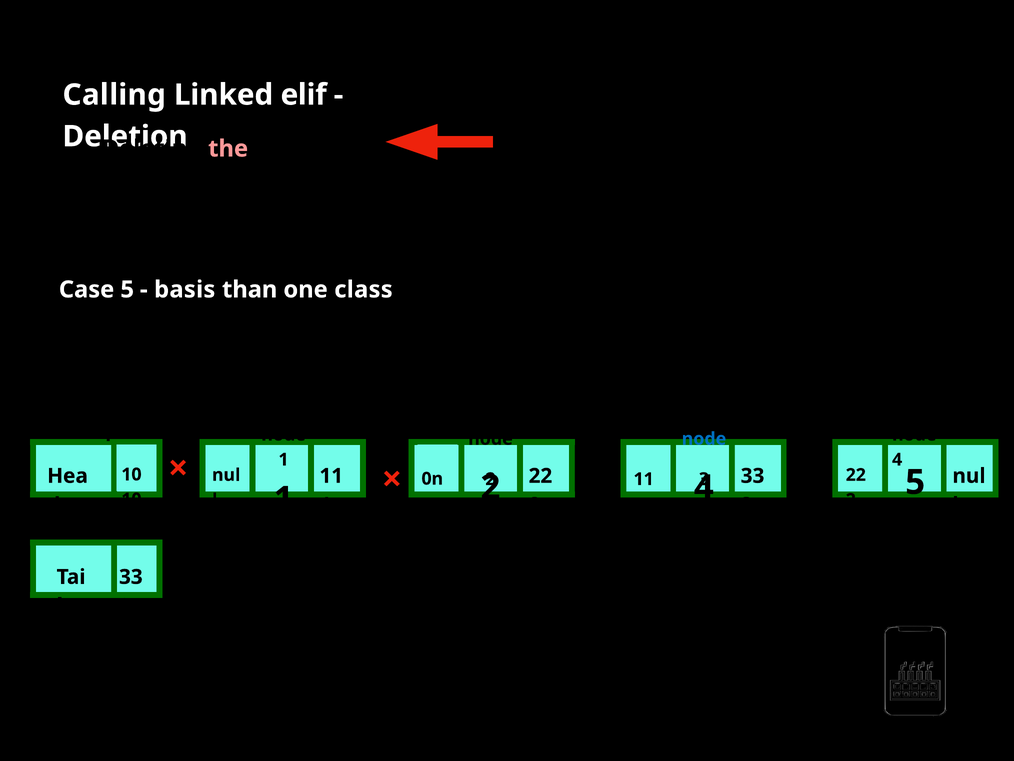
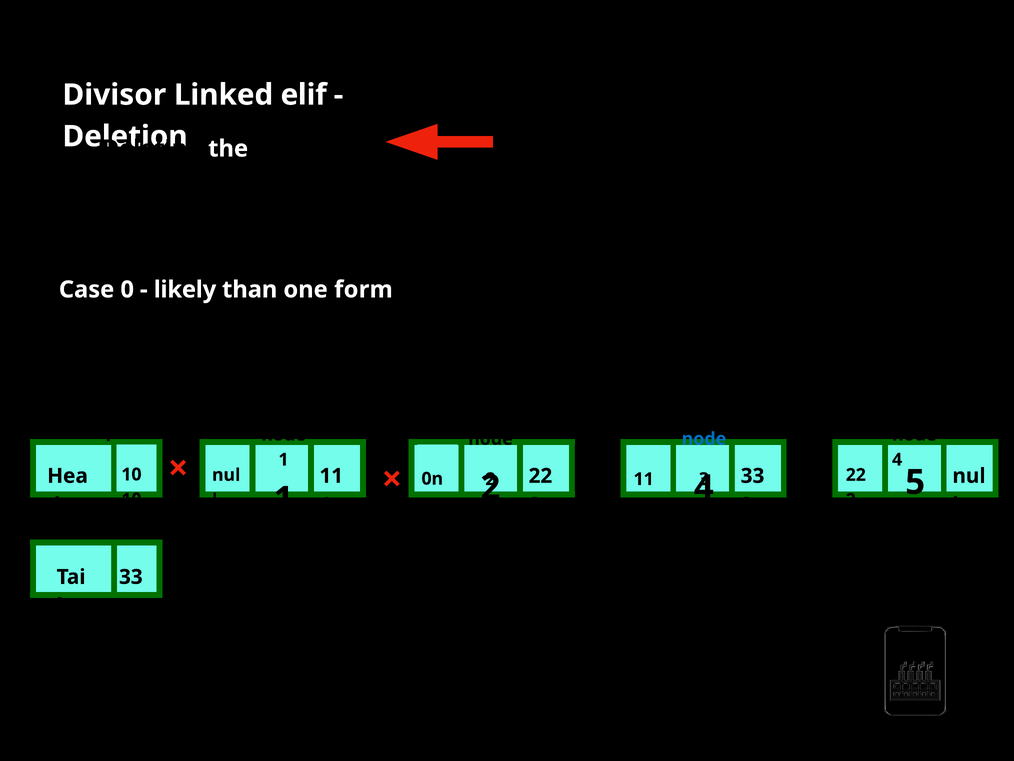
Calling: Calling -> Divisor
the at (228, 149) colour: pink -> white
Case 5: 5 -> 0
basis: basis -> likely
class: class -> form
